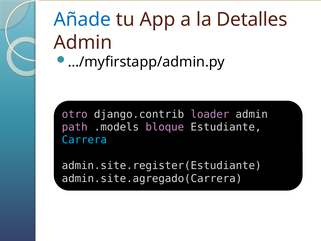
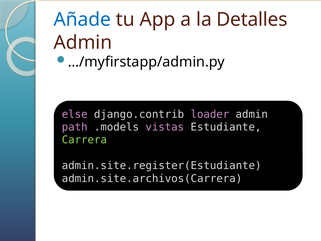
otro: otro -> else
bloque: bloque -> vistas
Carrera colour: light blue -> light green
admin.site.agregado(Carrera: admin.site.agregado(Carrera -> admin.site.archivos(Carrera
